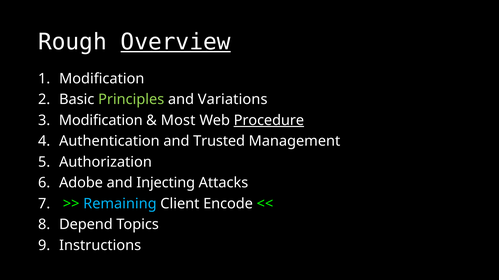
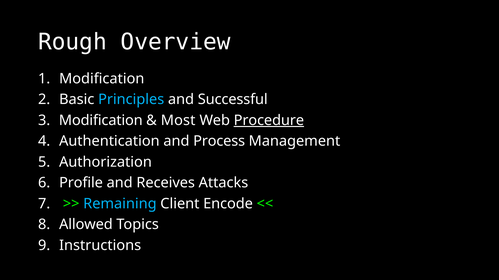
Overview underline: present -> none
Principles colour: light green -> light blue
Variations: Variations -> Successful
Trusted: Trusted -> Process
Adobe: Adobe -> Profile
Injecting: Injecting -> Receives
Depend: Depend -> Allowed
